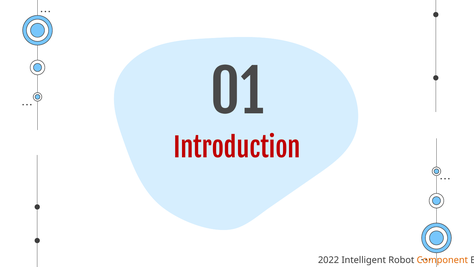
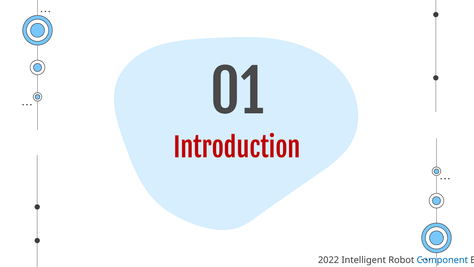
Component colour: orange -> blue
